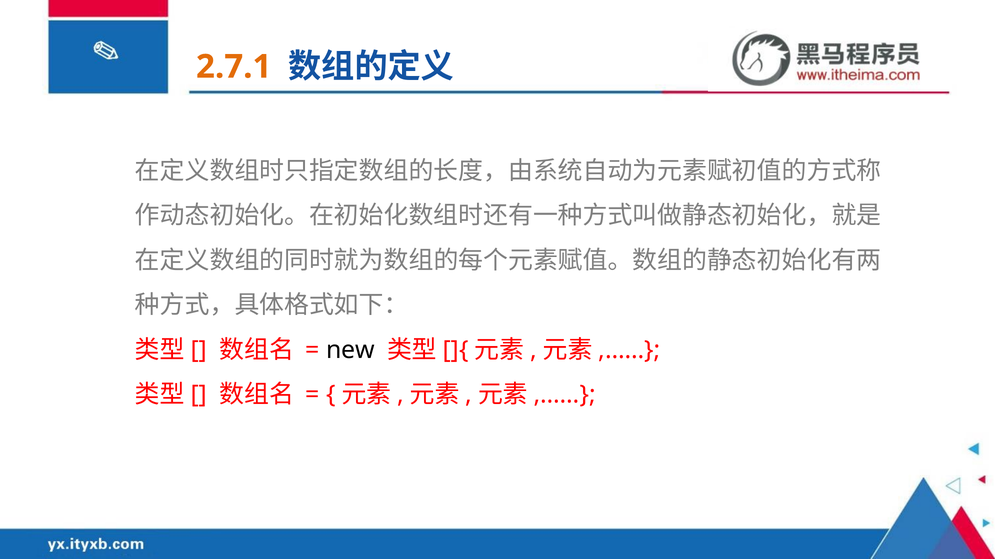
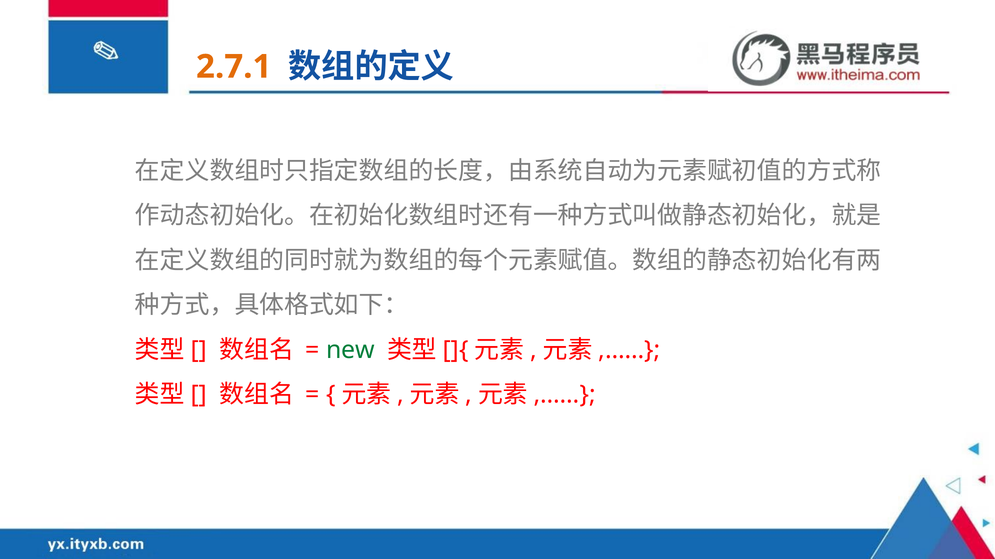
new colour: black -> green
